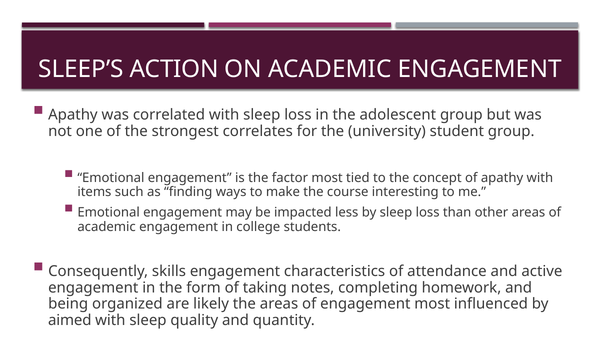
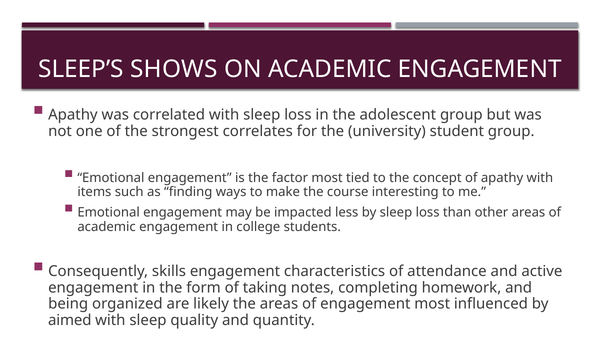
ACTION: ACTION -> SHOWS
